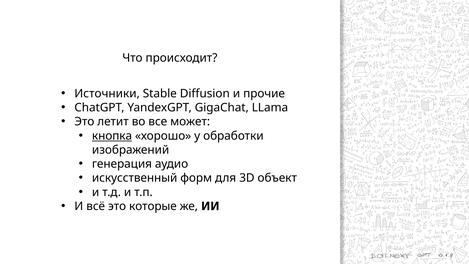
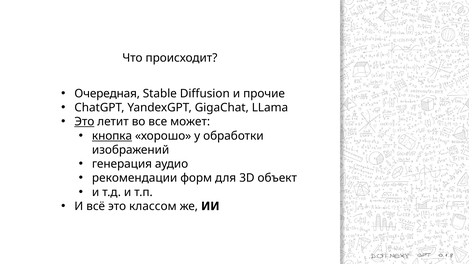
Источники: Источники -> Очередная
Это at (84, 122) underline: none -> present
искусственный: искусственный -> рекомендации
которые: которые -> классом
